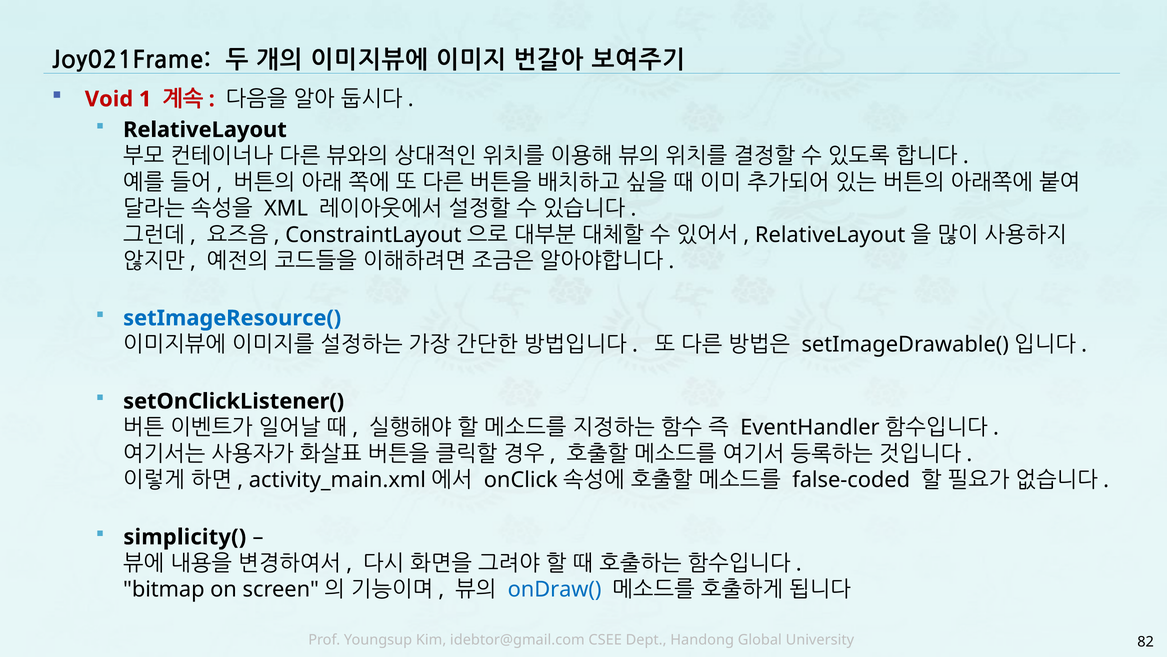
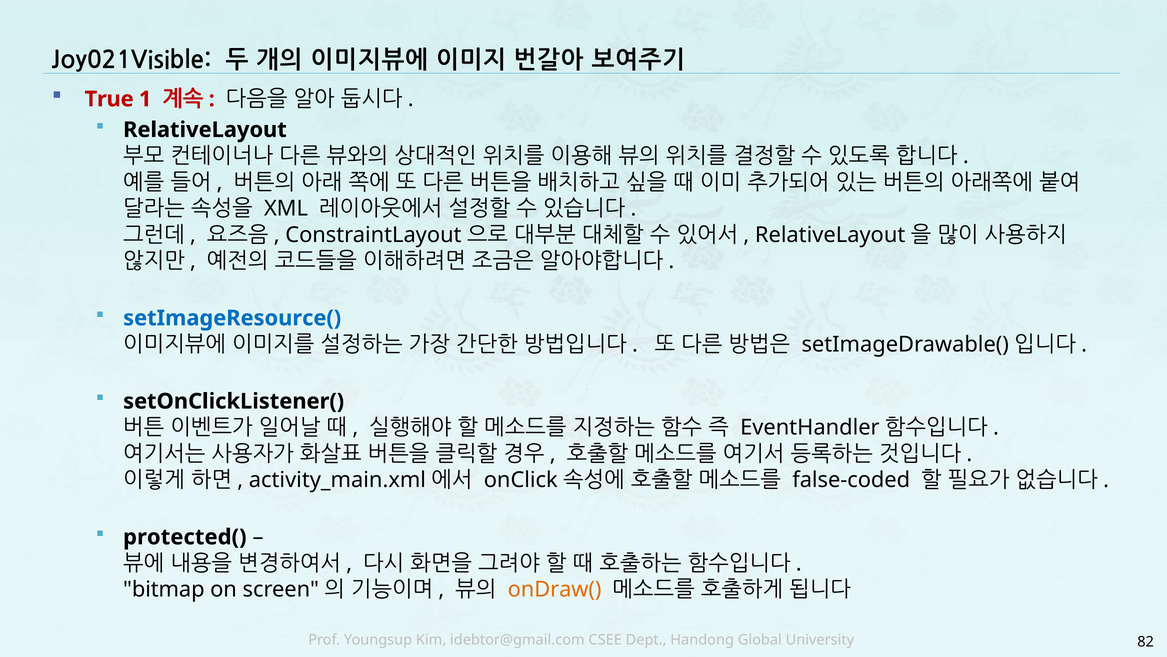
Joy021Frame: Joy021Frame -> Joy021Visible
Void: Void -> True
simplicity(: simplicity( -> protected(
onDraw( colour: blue -> orange
